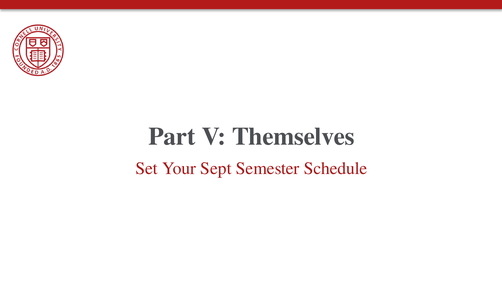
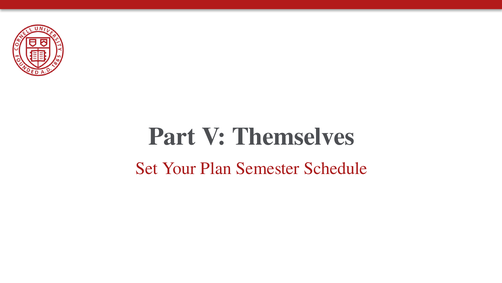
Sept: Sept -> Plan
